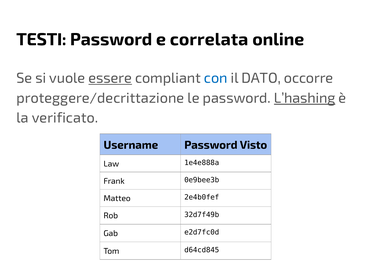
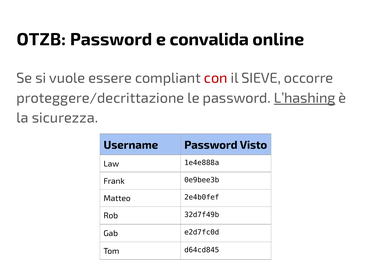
TESTI: TESTI -> OTZB
correlata: correlata -> convalida
essere underline: present -> none
con colour: blue -> red
DATO: DATO -> SIEVE
verificato: verificato -> sicurezza
